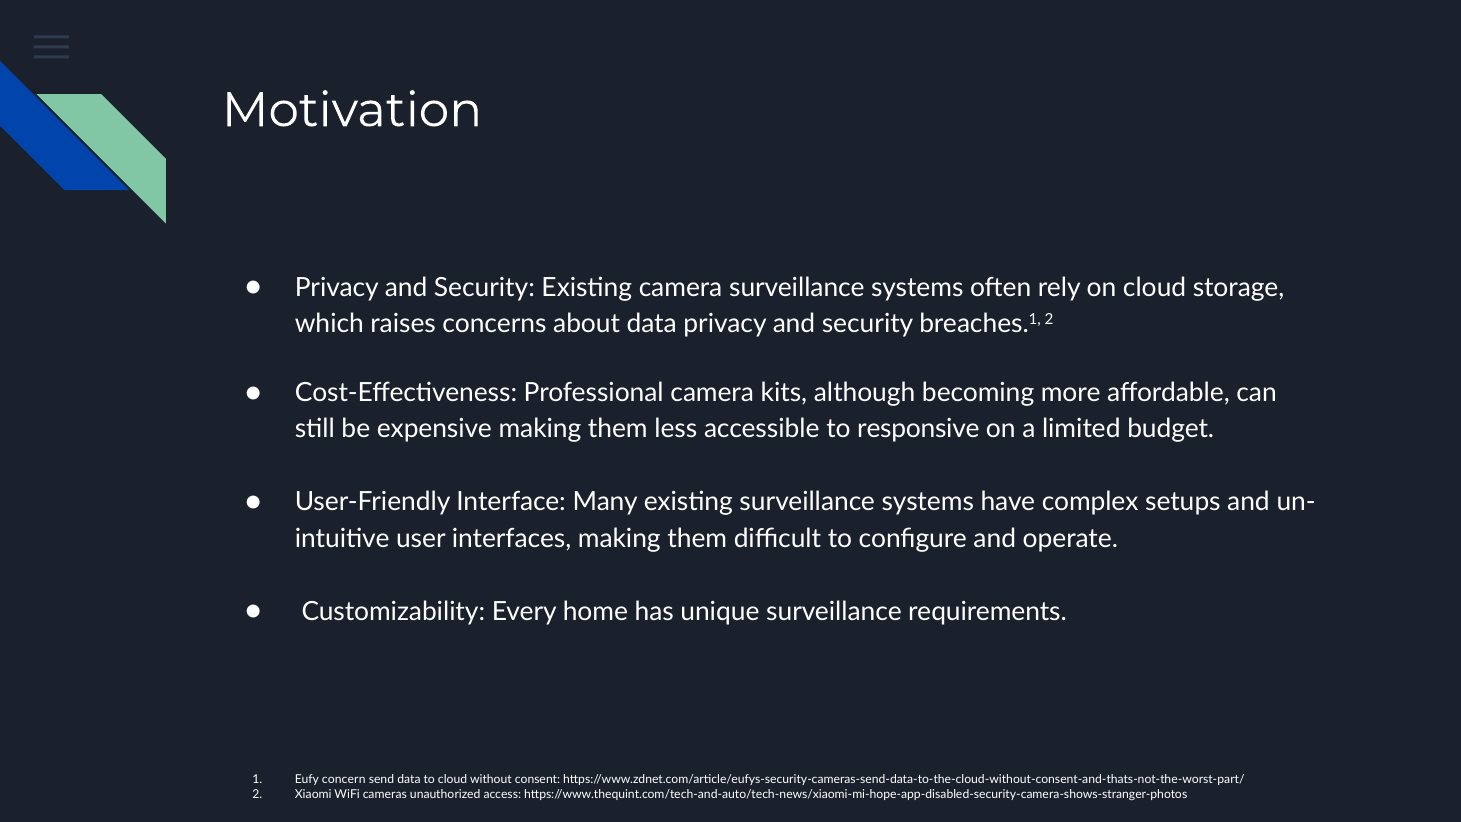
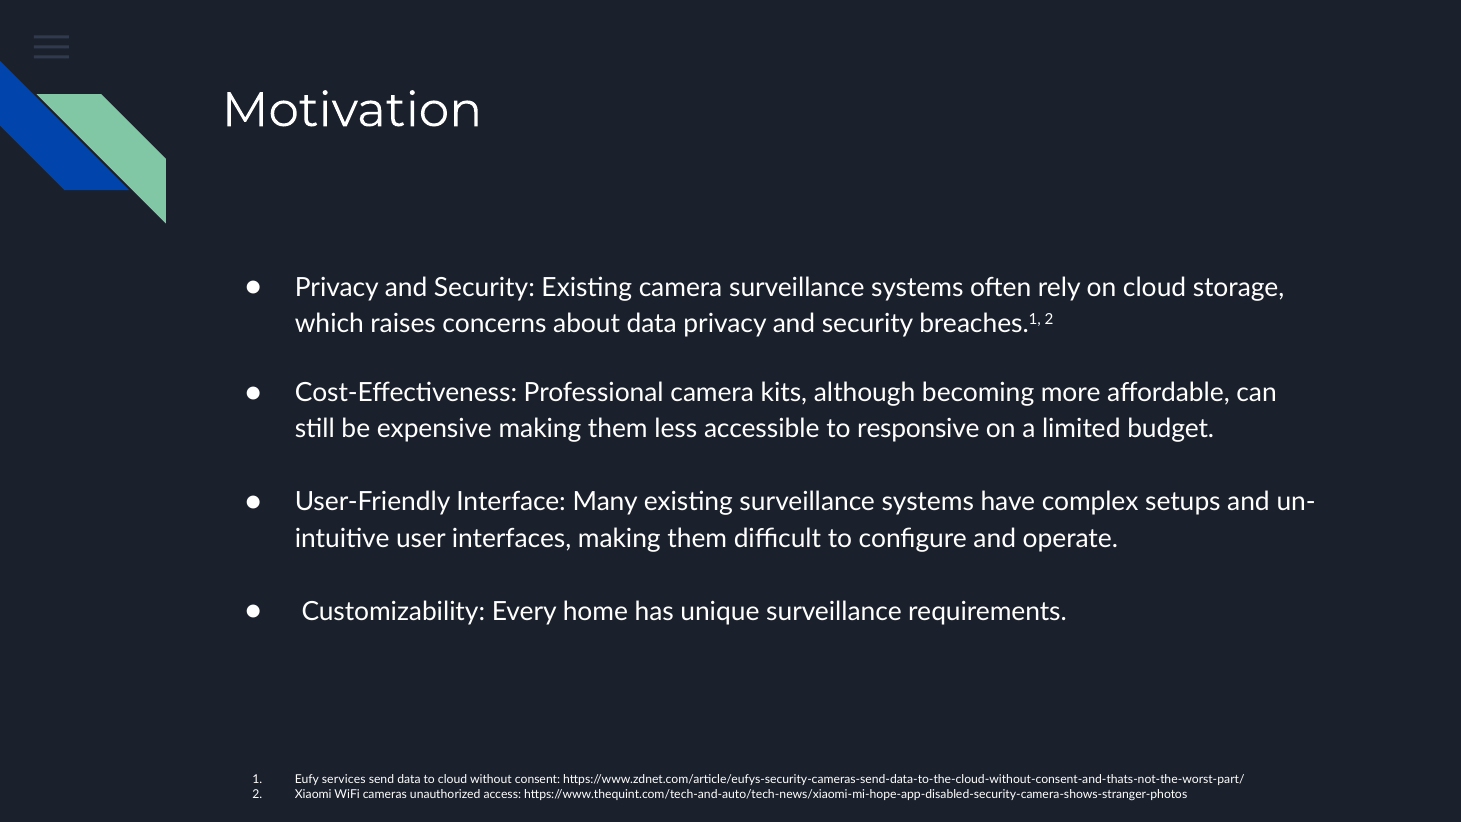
concern: concern -> services
